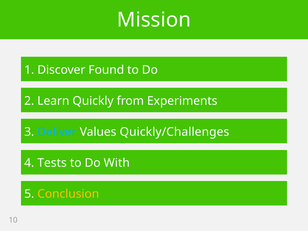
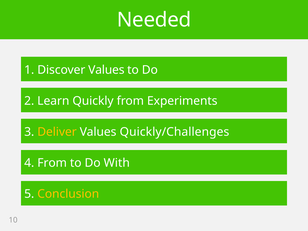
Mission: Mission -> Needed
Discover Found: Found -> Values
Deliver colour: light blue -> yellow
4 Tests: Tests -> From
